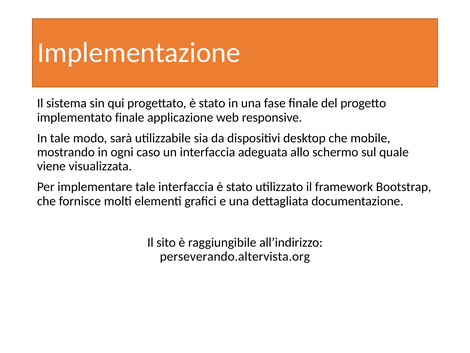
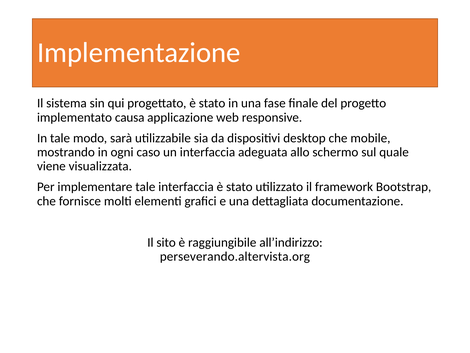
implementato finale: finale -> causa
